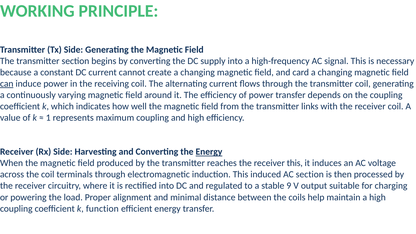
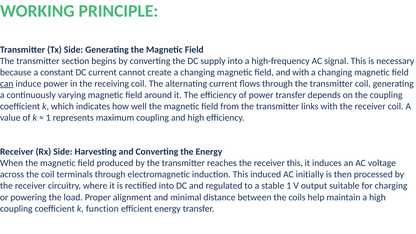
and card: card -> with
Energy at (209, 152) underline: present -> none
AC section: section -> initially
stable 9: 9 -> 1
